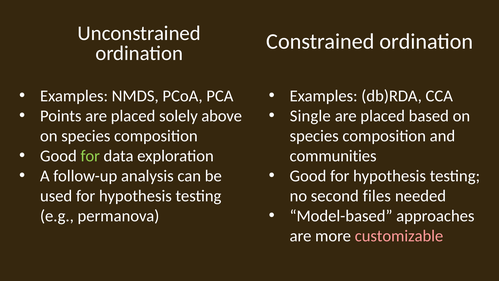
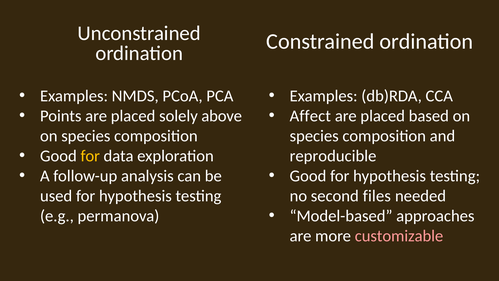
Single: Single -> Affect
for at (90, 156) colour: light green -> yellow
communities: communities -> reproducible
